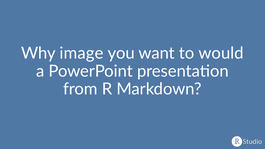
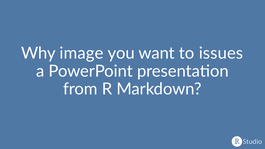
would: would -> issues
